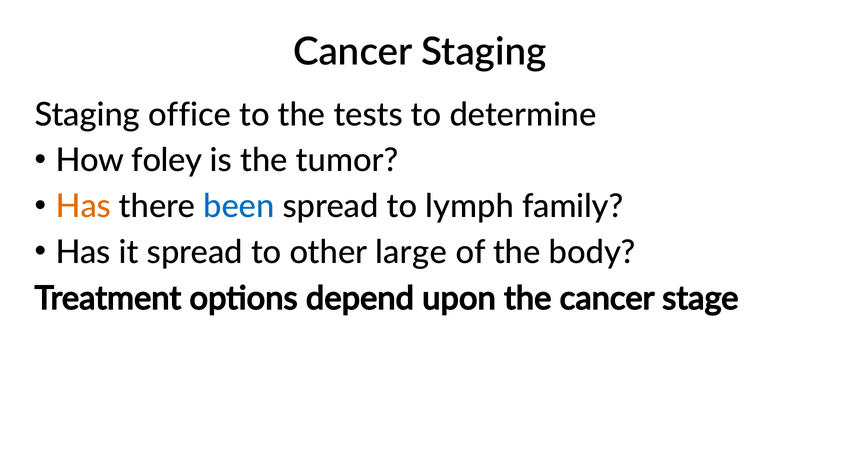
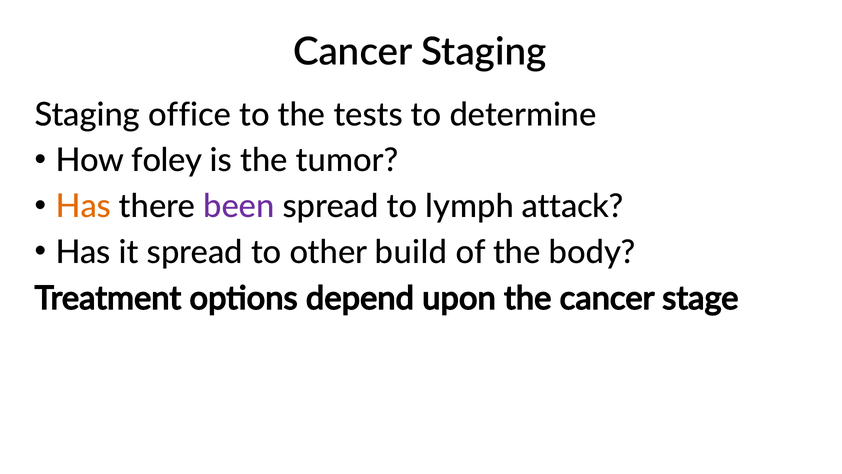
been colour: blue -> purple
family: family -> attack
large: large -> build
